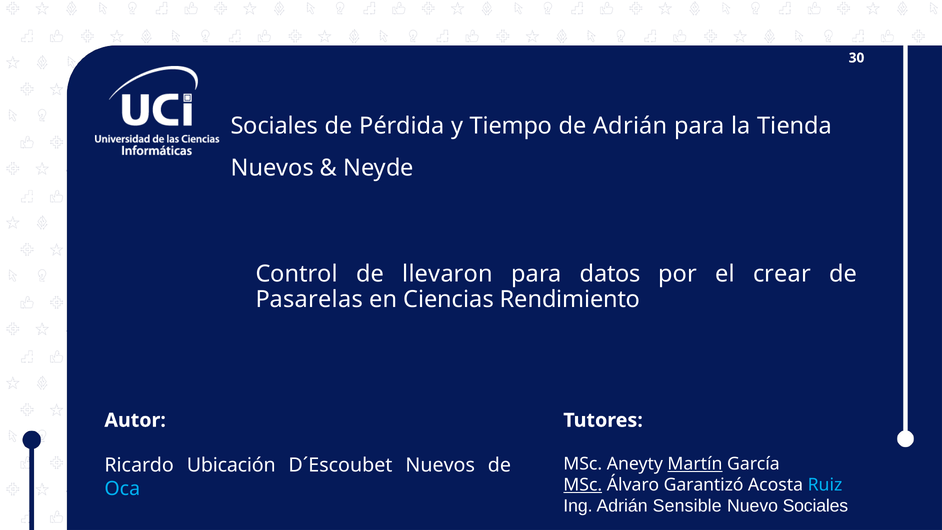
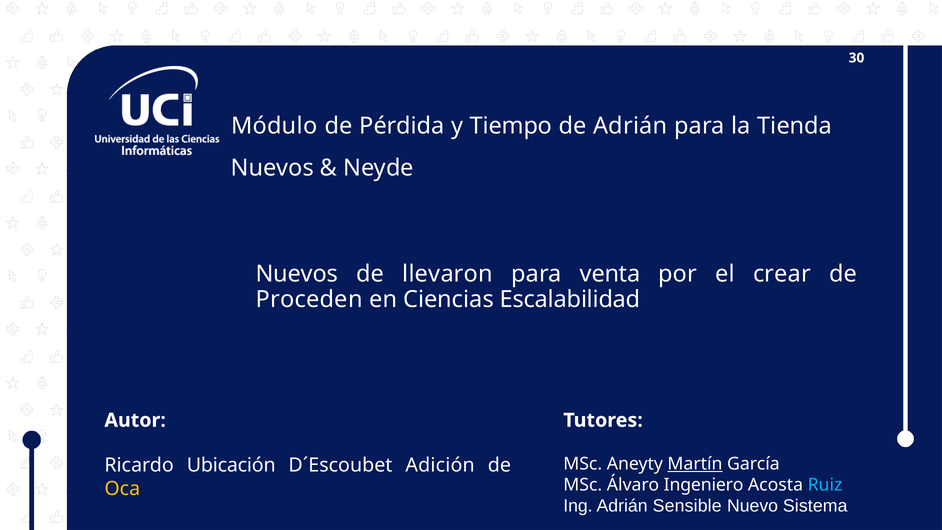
Sociales at (274, 126): Sociales -> Módulo
Control at (297, 274): Control -> Nuevos
datos: datos -> venta
Pasarelas: Pasarelas -> Proceden
Rendimiento: Rendimiento -> Escalabilidad
D´Escoubet Nuevos: Nuevos -> Adición
MSc at (583, 485) underline: present -> none
Garantizó: Garantizó -> Ingeniero
Oca colour: light blue -> yellow
Nuevo Sociales: Sociales -> Sistema
